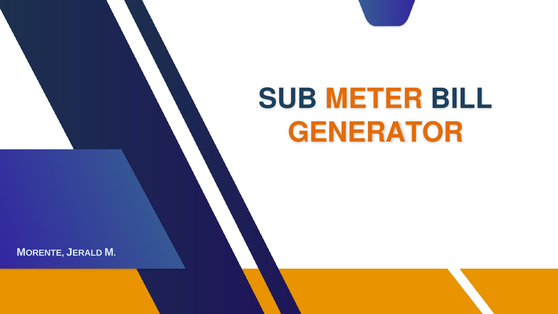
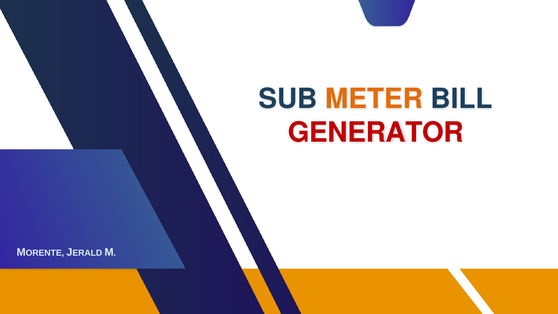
GENERATOR colour: orange -> red
